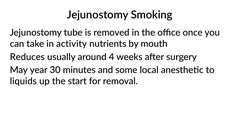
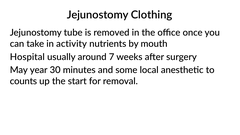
Smoking: Smoking -> Clothing
Reduces: Reduces -> Hospital
4: 4 -> 7
liquids: liquids -> counts
